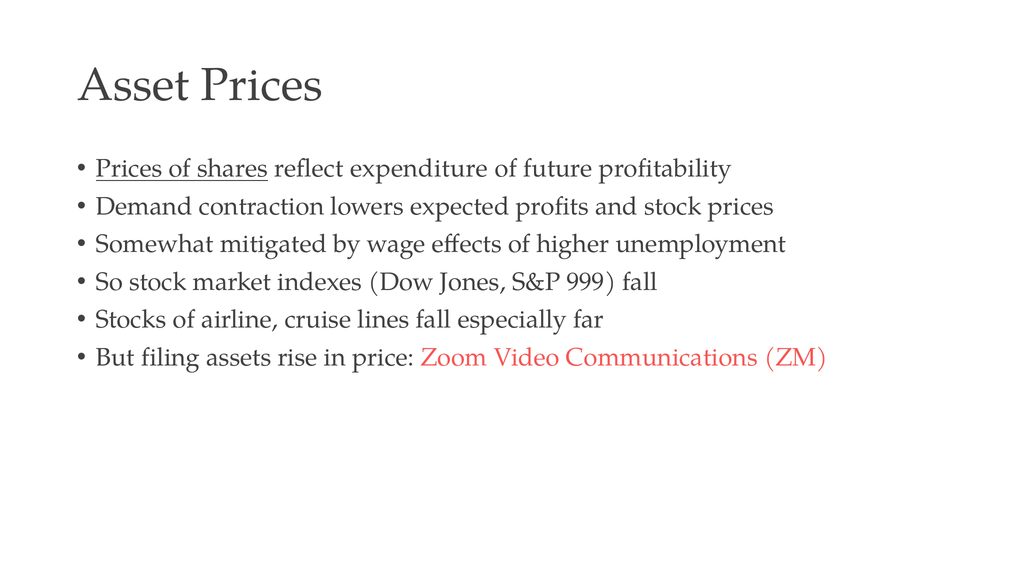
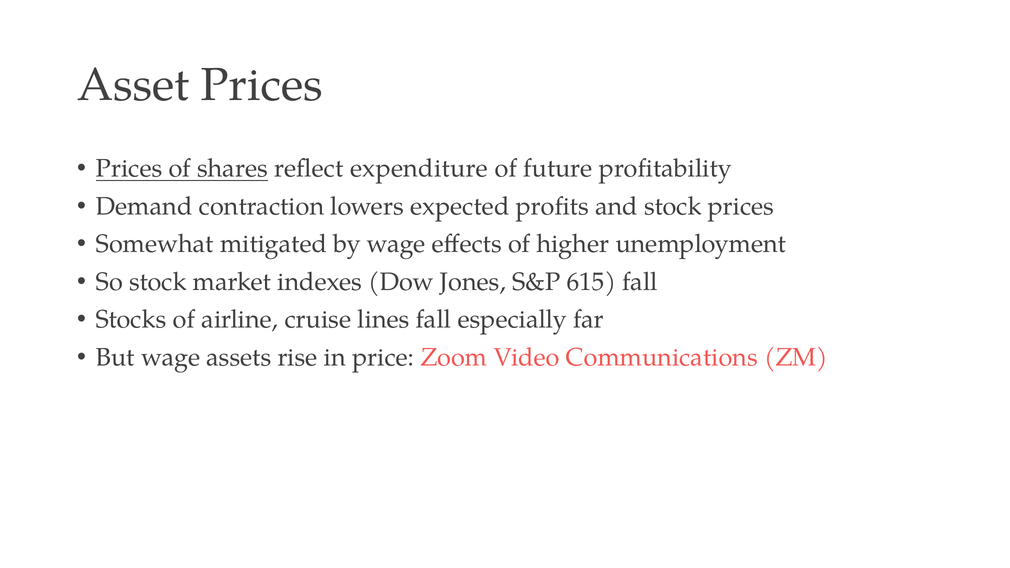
999: 999 -> 615
But filing: filing -> wage
